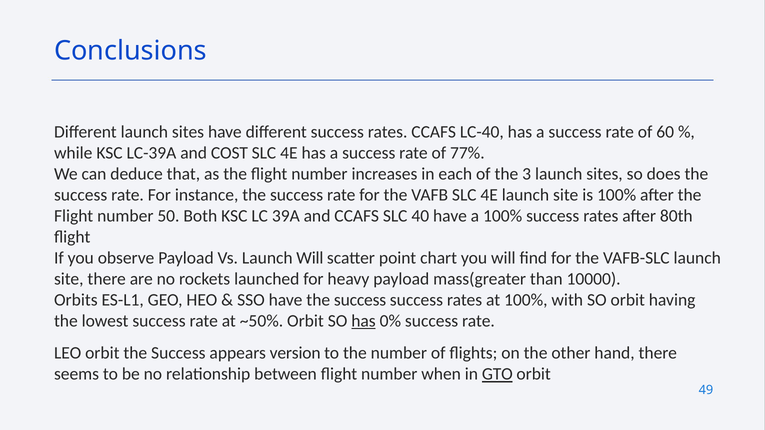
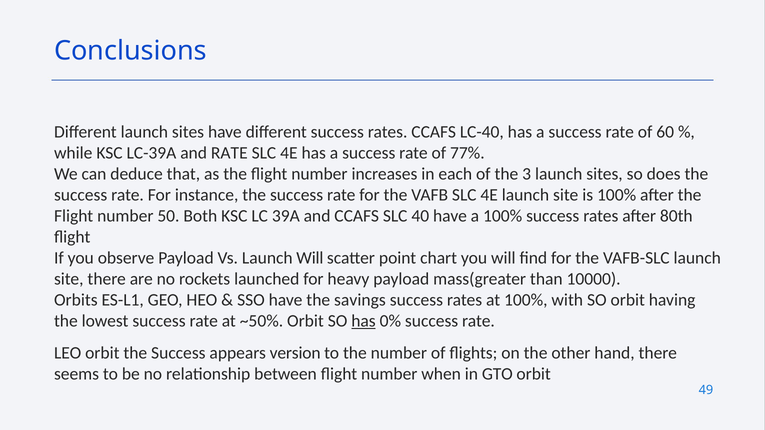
and COST: COST -> RATE
have the success: success -> savings
GTO underline: present -> none
